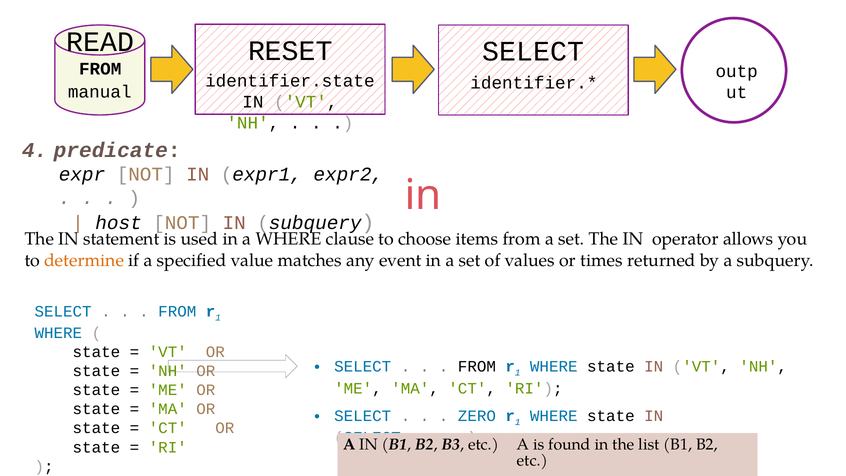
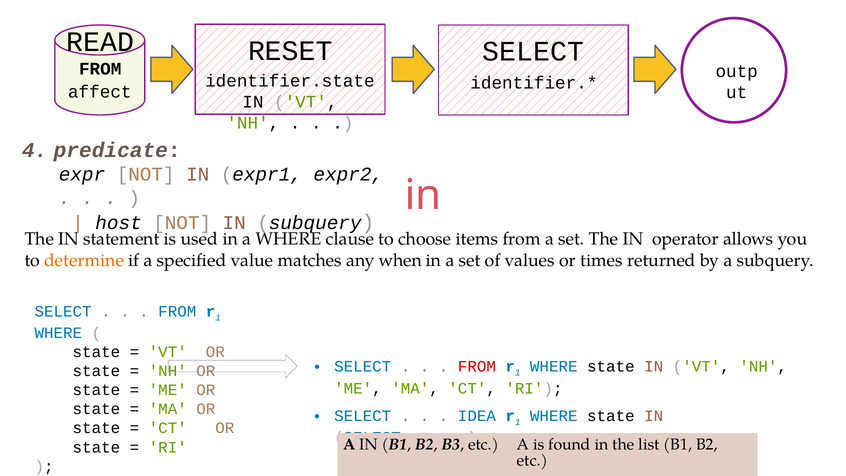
manual: manual -> affect
event: event -> when
FROM at (477, 367) colour: black -> red
ZERO: ZERO -> IDEA
